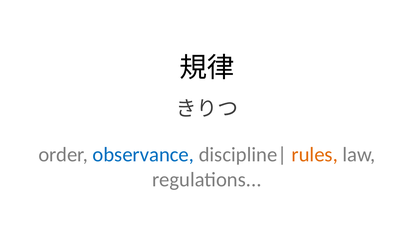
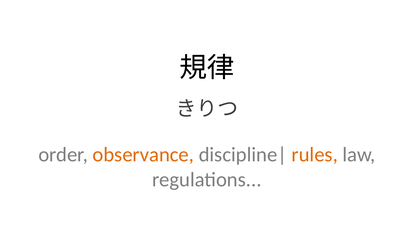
observance colour: blue -> orange
